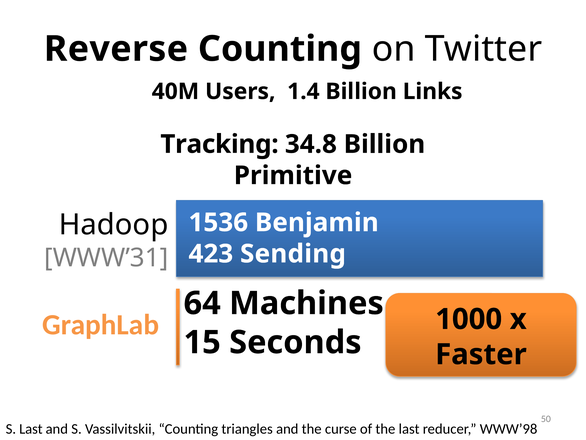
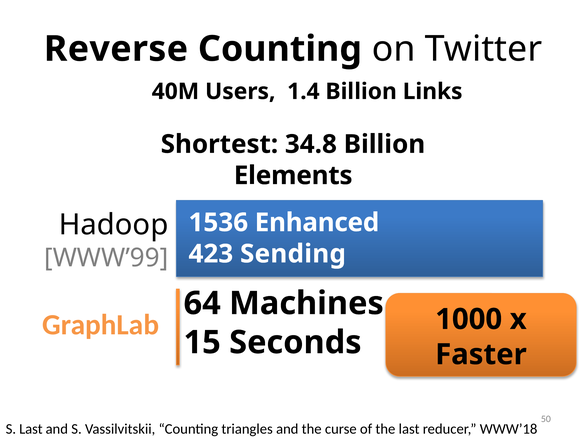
Tracking: Tracking -> Shortest
Primitive: Primitive -> Elements
Benjamin: Benjamin -> Enhanced
WWW’31: WWW’31 -> WWW’99
WWW’98: WWW’98 -> WWW’18
